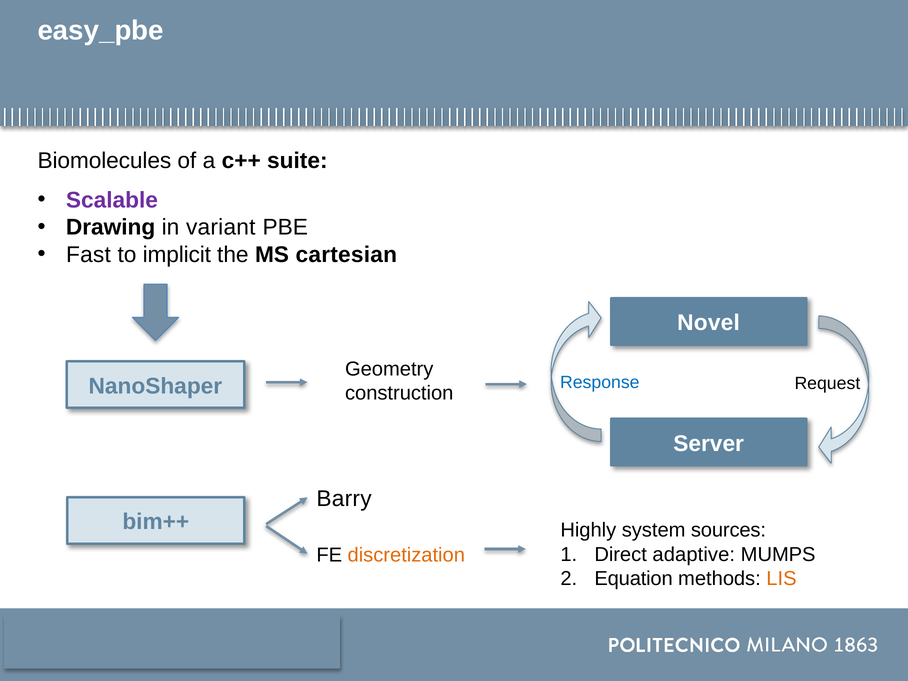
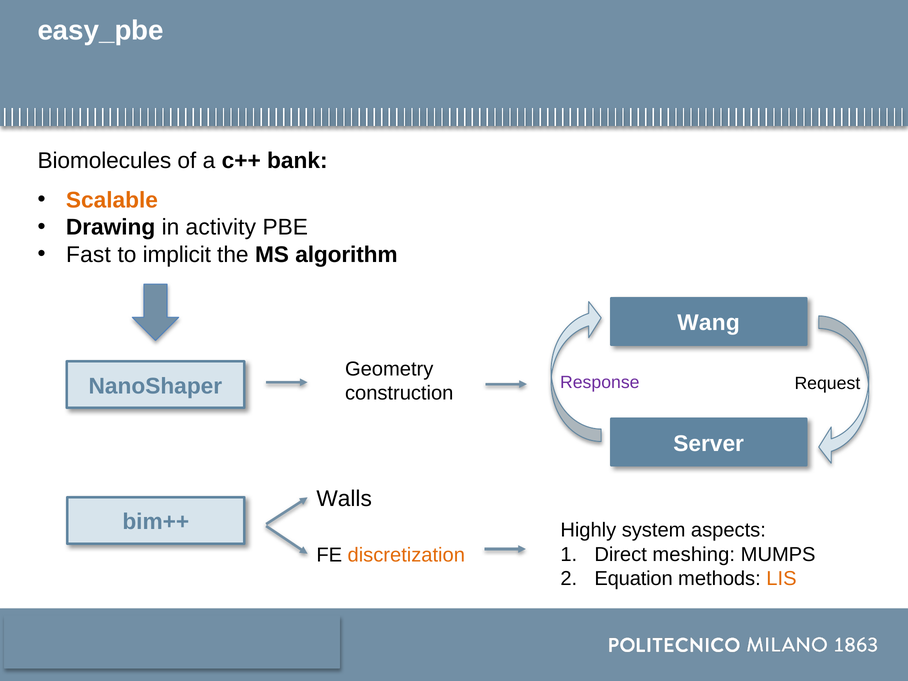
suite: suite -> bank
Scalable colour: purple -> orange
variant: variant -> activity
cartesian: cartesian -> algorithm
Novel: Novel -> Wang
Response colour: blue -> purple
Barry: Barry -> Walls
sources: sources -> aspects
adaptive: adaptive -> meshing
